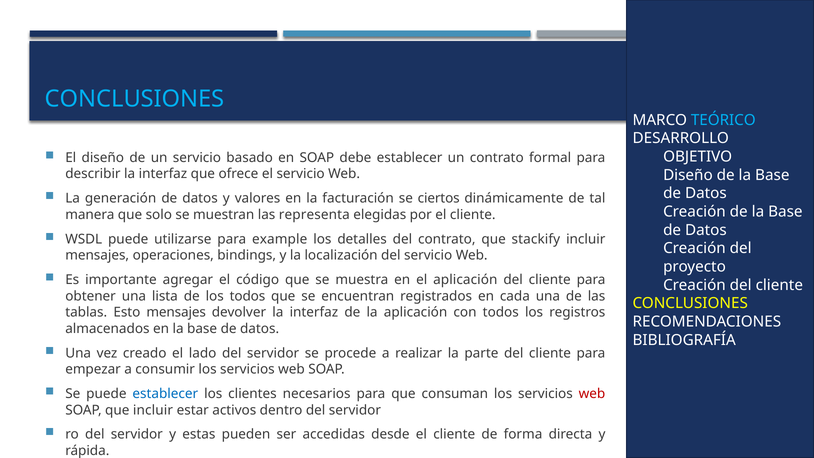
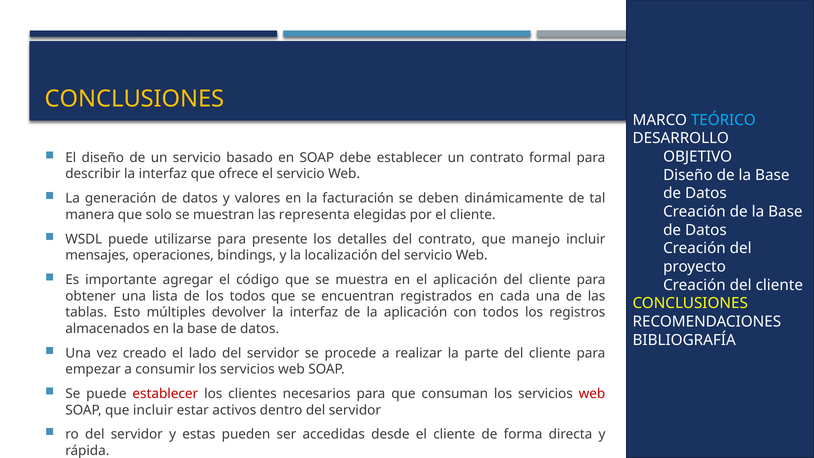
CONCLUSIONES at (135, 99) colour: light blue -> yellow
ciertos: ciertos -> deben
example: example -> presente
stackify: stackify -> manejo
Esto mensajes: mensajes -> múltiples
establecer at (165, 394) colour: blue -> red
